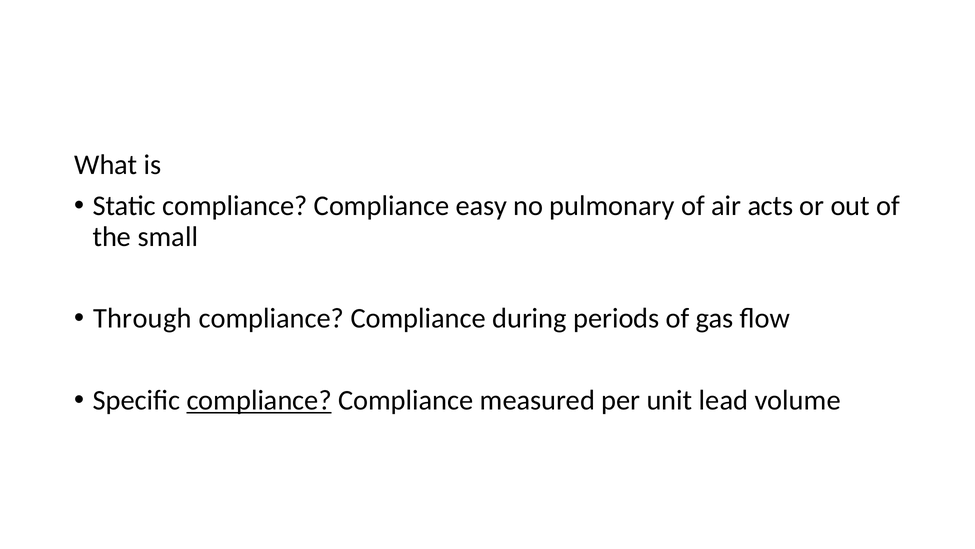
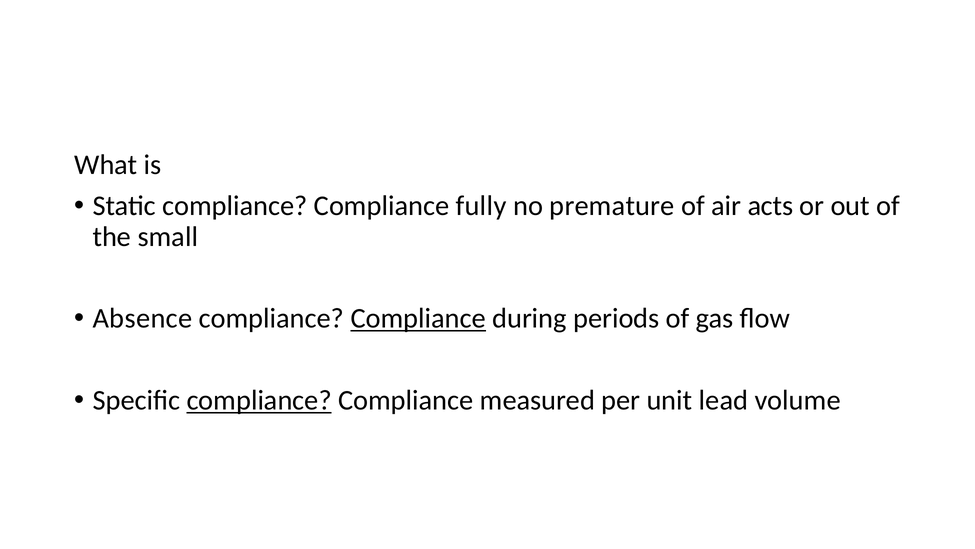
easy: easy -> fully
pulmonary: pulmonary -> premature
Through: Through -> Absence
Compliance at (418, 318) underline: none -> present
